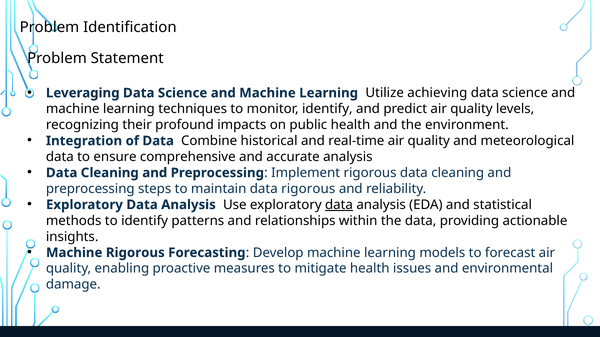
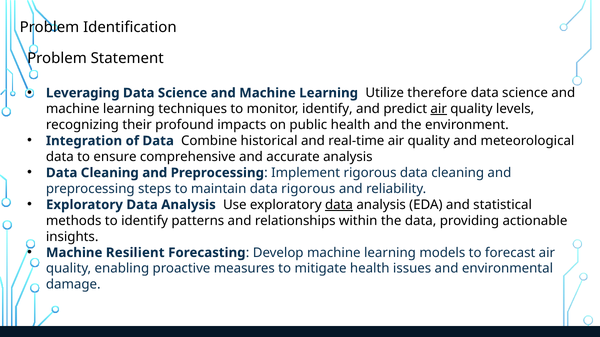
achieving: achieving -> therefore
air at (439, 109) underline: none -> present
Machine Rigorous: Rigorous -> Resilient
